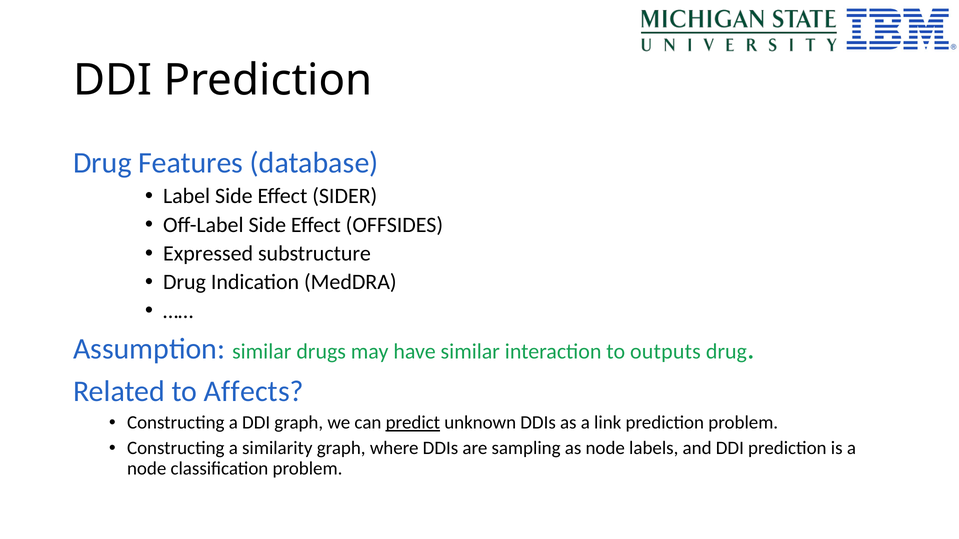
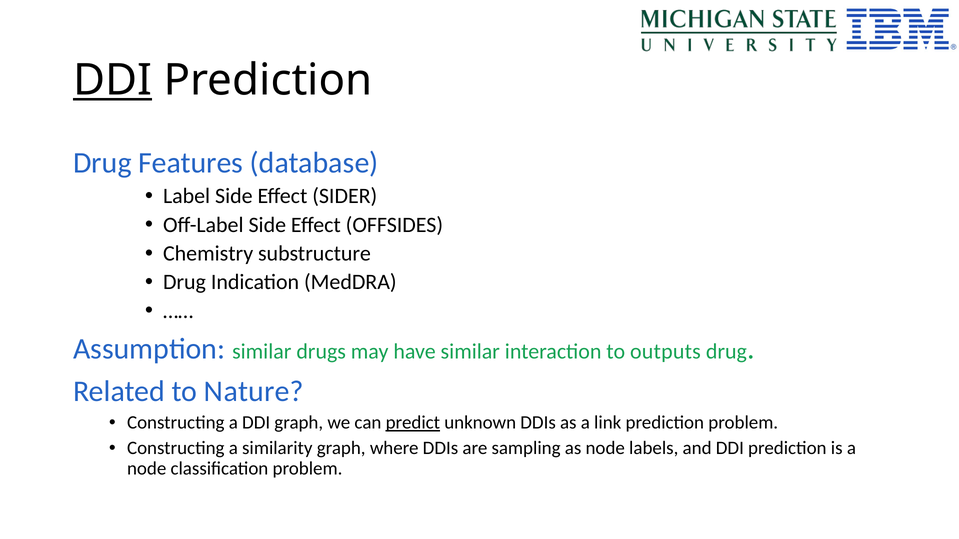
DDI at (113, 81) underline: none -> present
Expressed: Expressed -> Chemistry
Affects: Affects -> Nature
